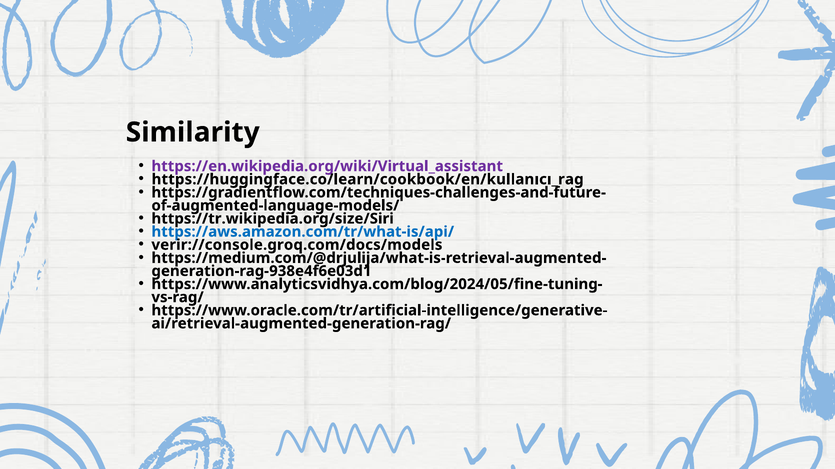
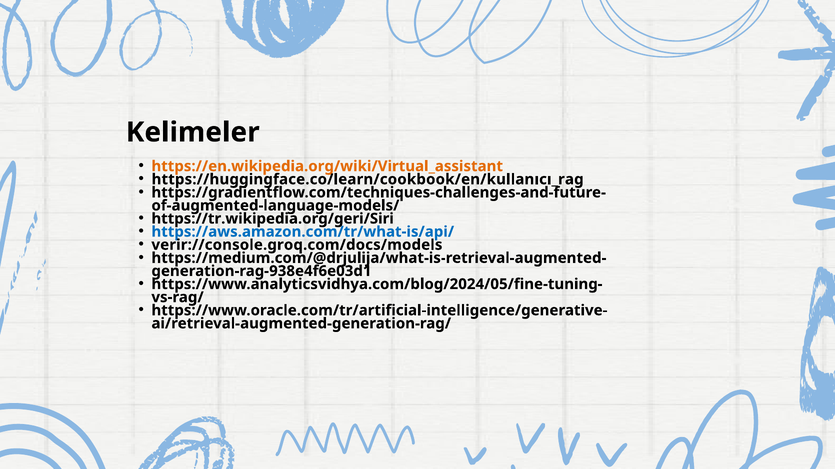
Similarity: Similarity -> Kelimeler
https://en.wikipedia.org/wiki/Virtual_assistant colour: purple -> orange
https://tr.wikipedia.org/size/Siri: https://tr.wikipedia.org/size/Siri -> https://tr.wikipedia.org/geri/Siri
